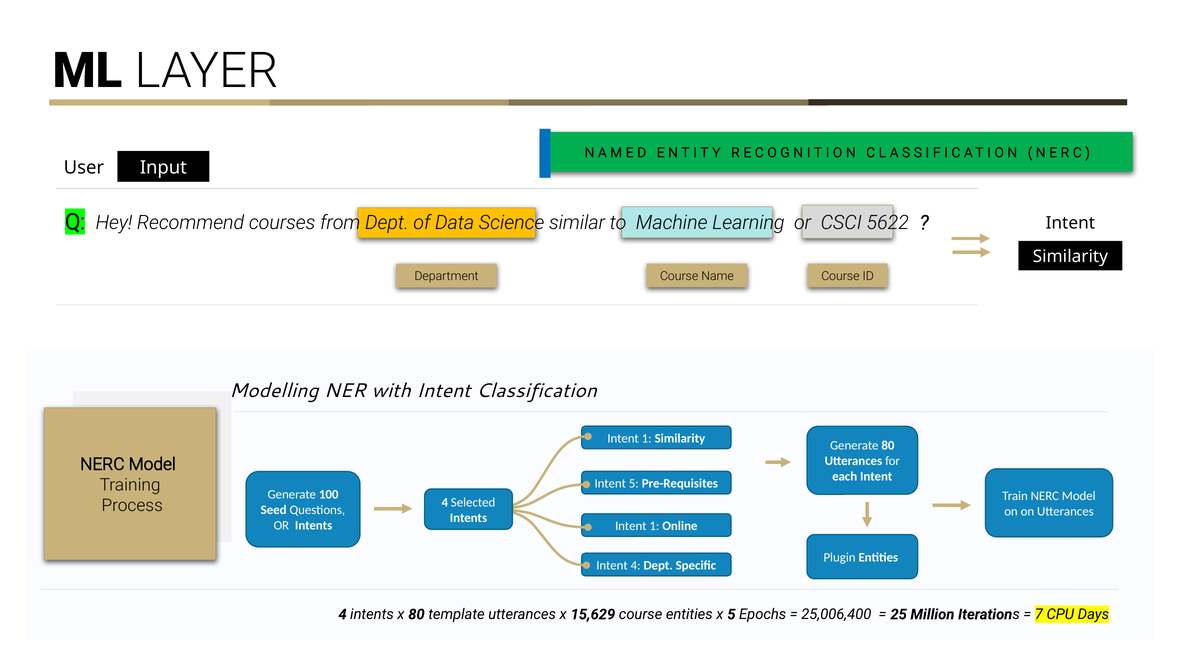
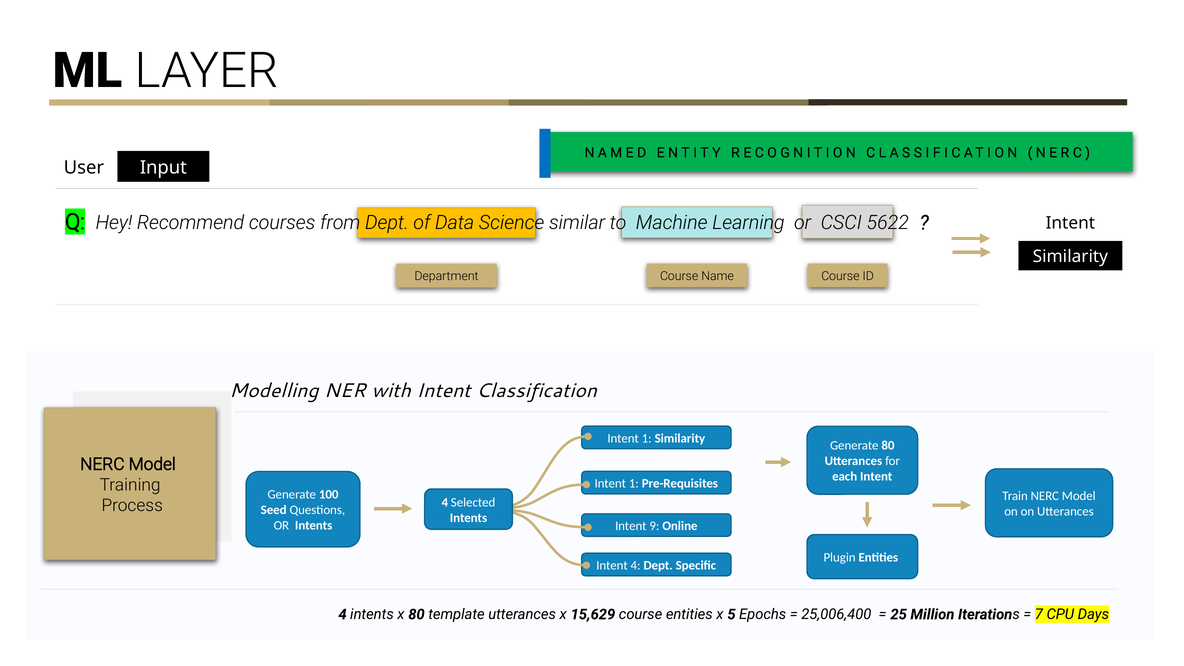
5 at (634, 483): 5 -> 1
1 at (654, 526): 1 -> 9
